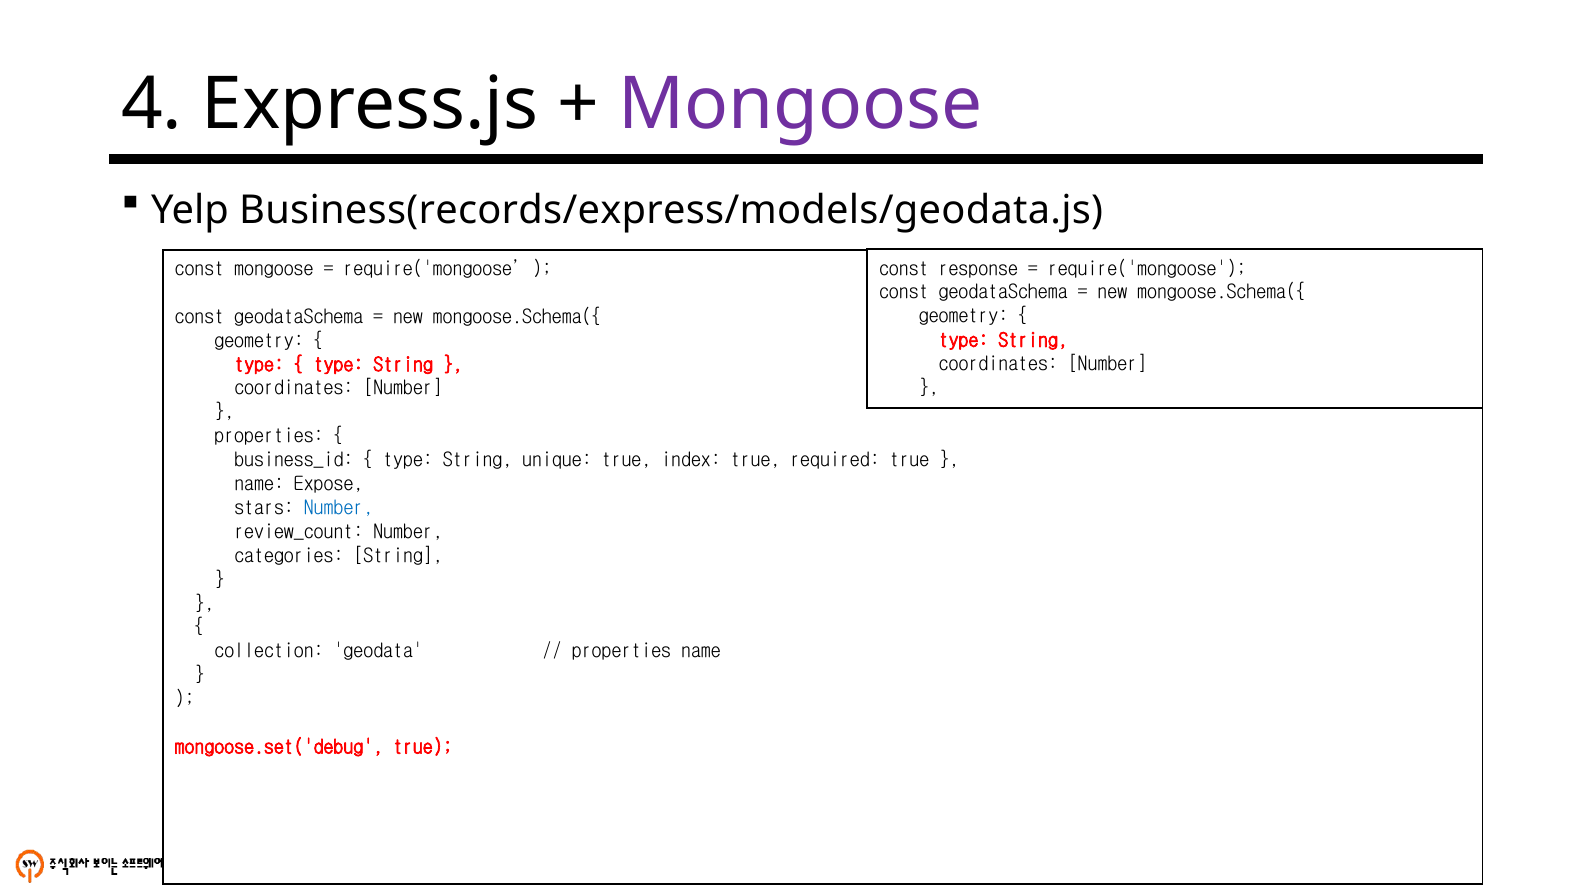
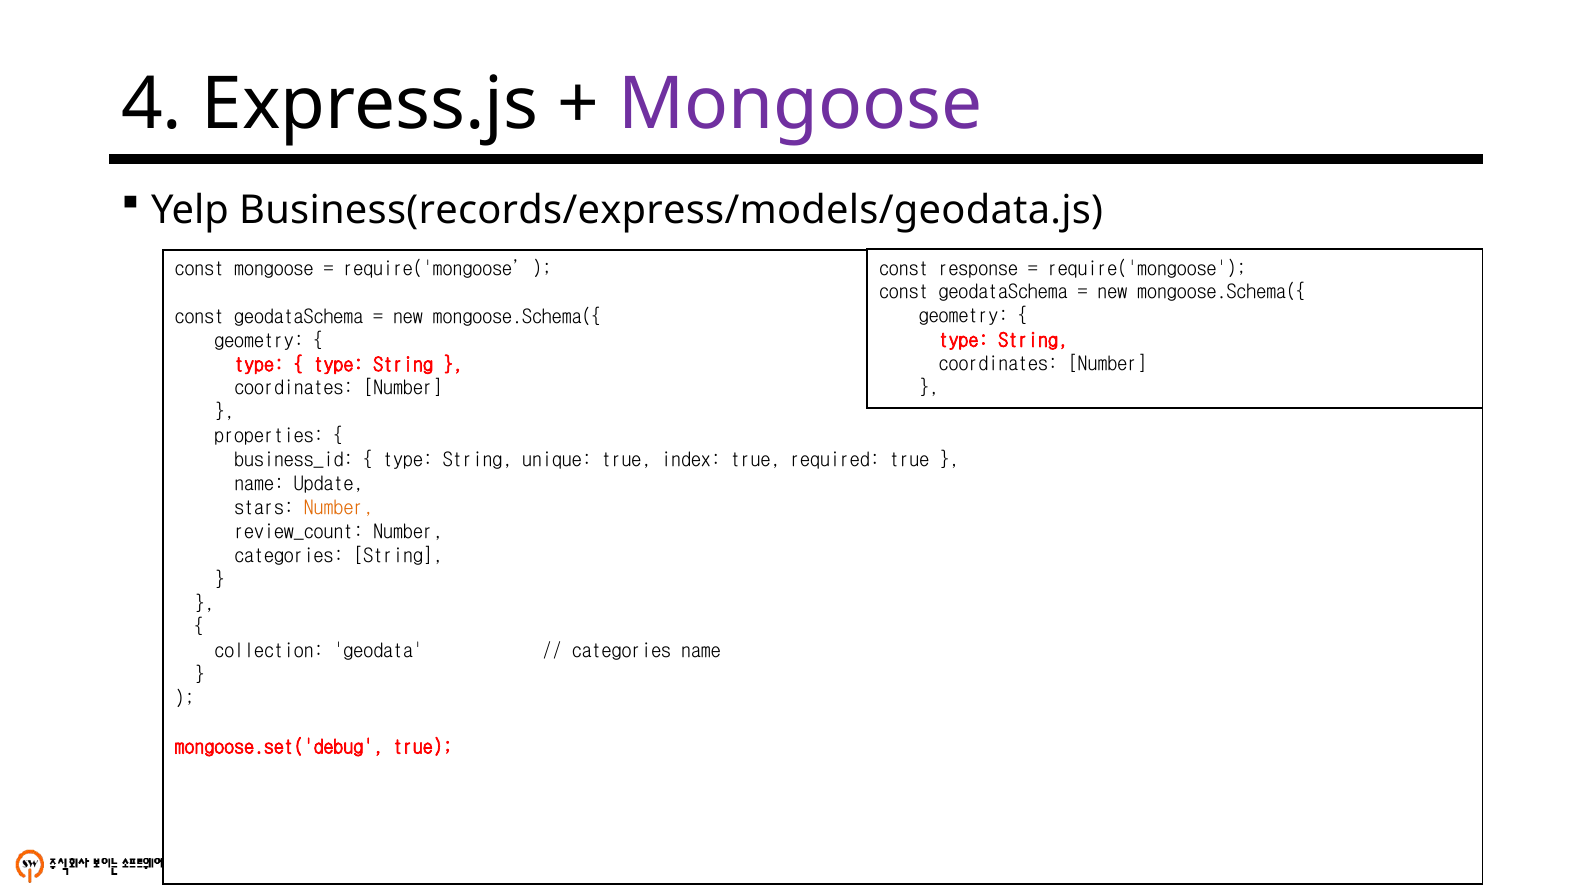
Expose: Expose -> Update
Number at (339, 508) colour: blue -> orange
properties at (622, 651): properties -> categories
